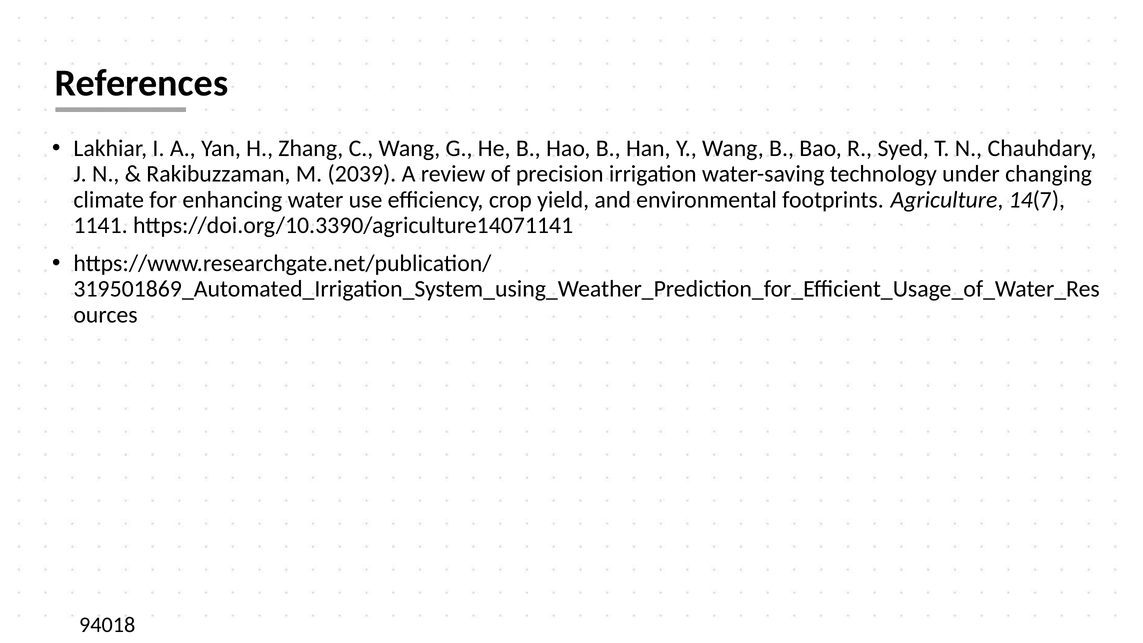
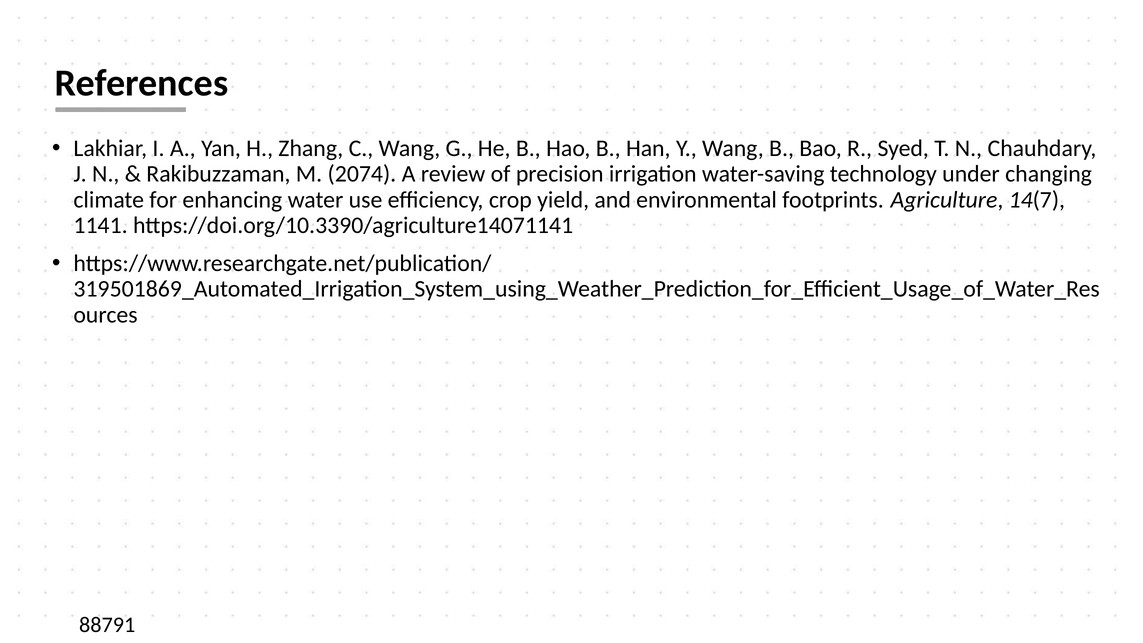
2039: 2039 -> 2074
94018: 94018 -> 88791
